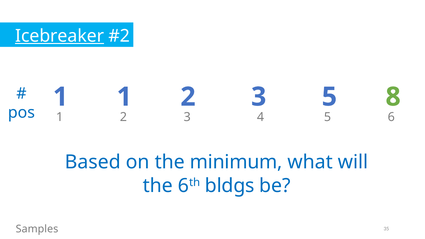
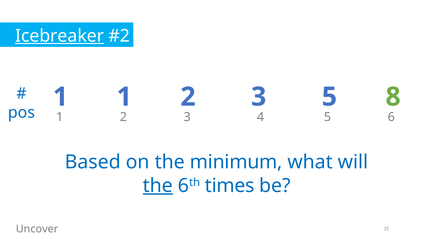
the at (158, 186) underline: none -> present
bldgs: bldgs -> times
Samples: Samples -> Uncover
